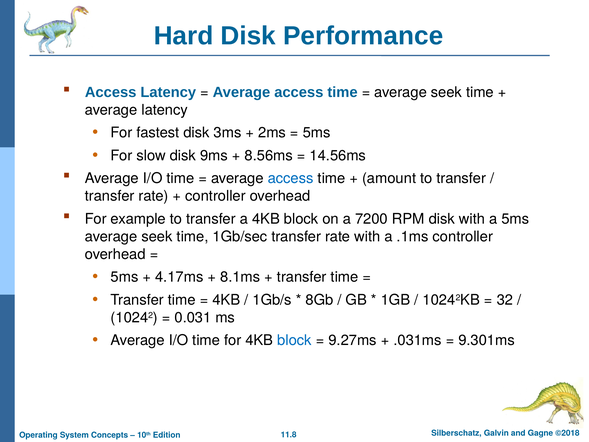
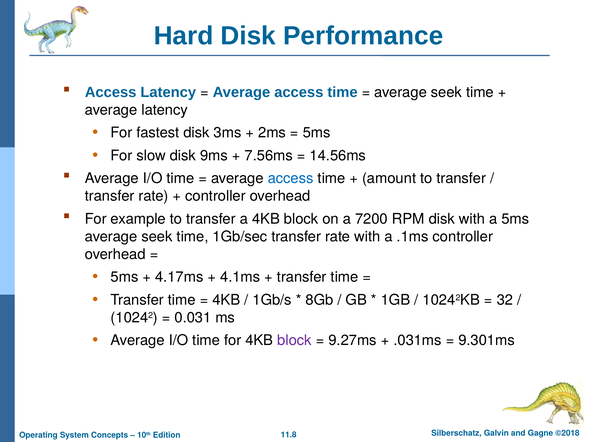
8.56ms: 8.56ms -> 7.56ms
8.1ms: 8.1ms -> 4.1ms
block at (294, 340) colour: blue -> purple
